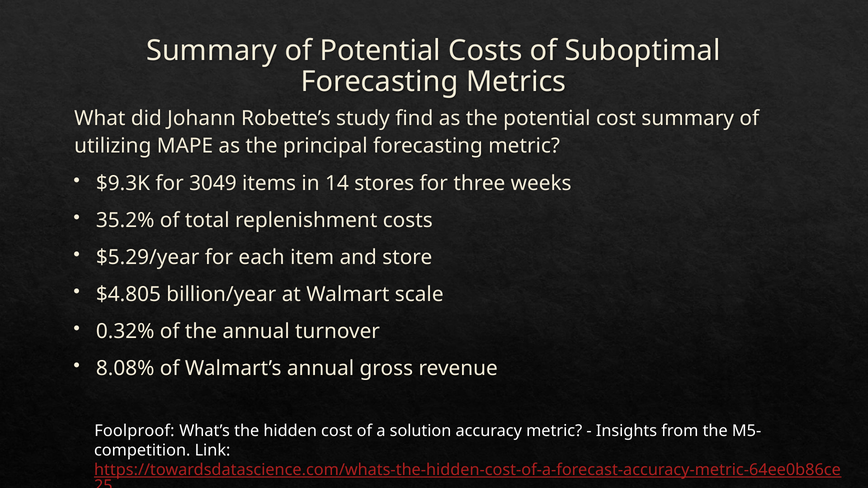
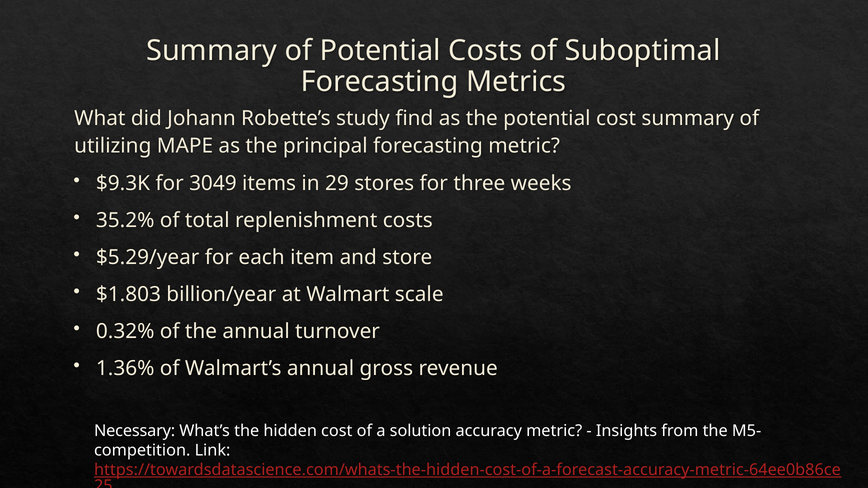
14: 14 -> 29
$4.805: $4.805 -> $1.803
8.08%: 8.08% -> 1.36%
Foolproof: Foolproof -> Necessary
